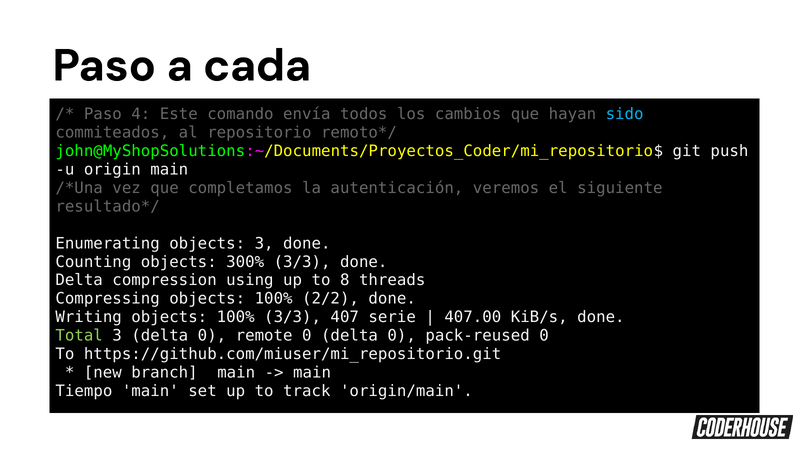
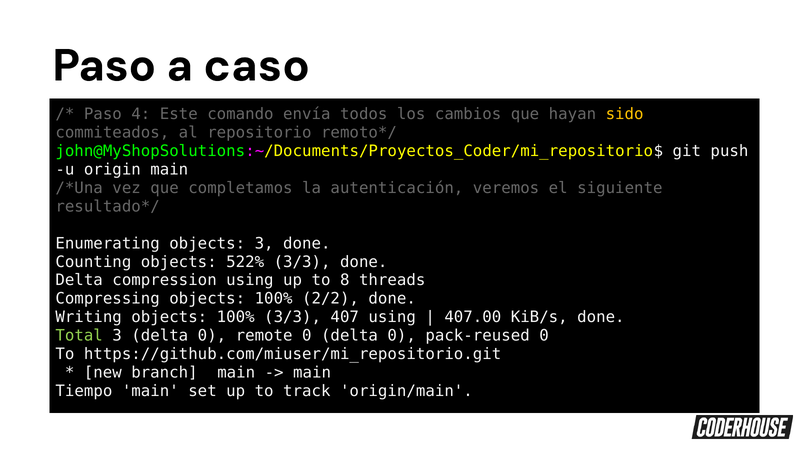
cada: cada -> caso
sido colour: light blue -> yellow
300%: 300% -> 522%
407 serie: serie -> using
